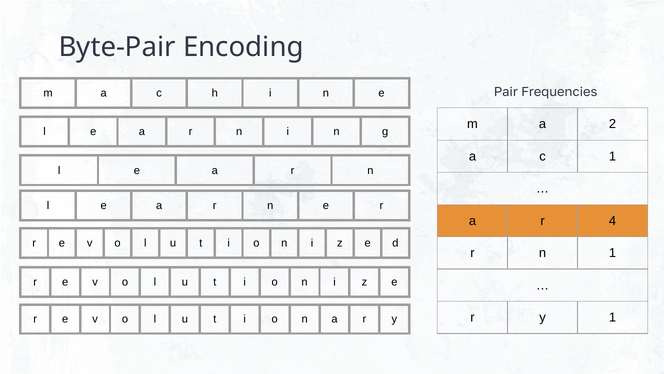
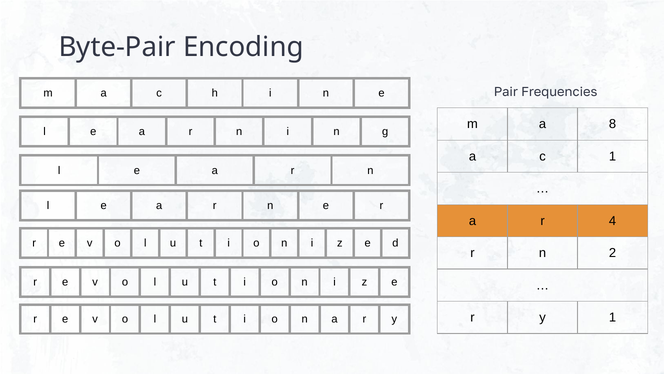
2: 2 -> 8
n 1: 1 -> 2
